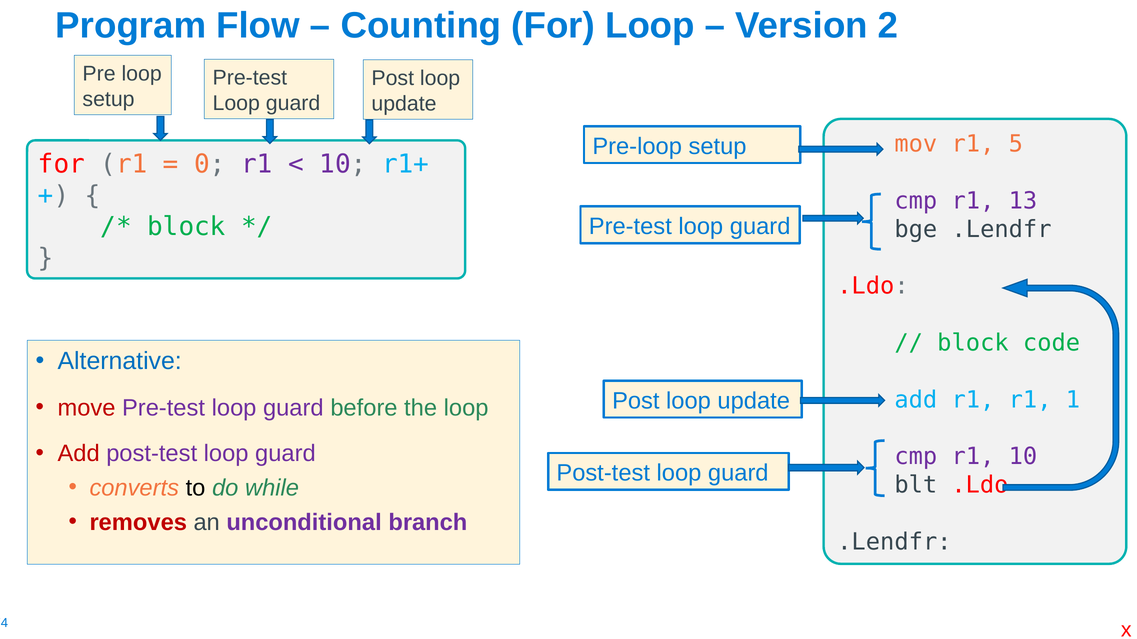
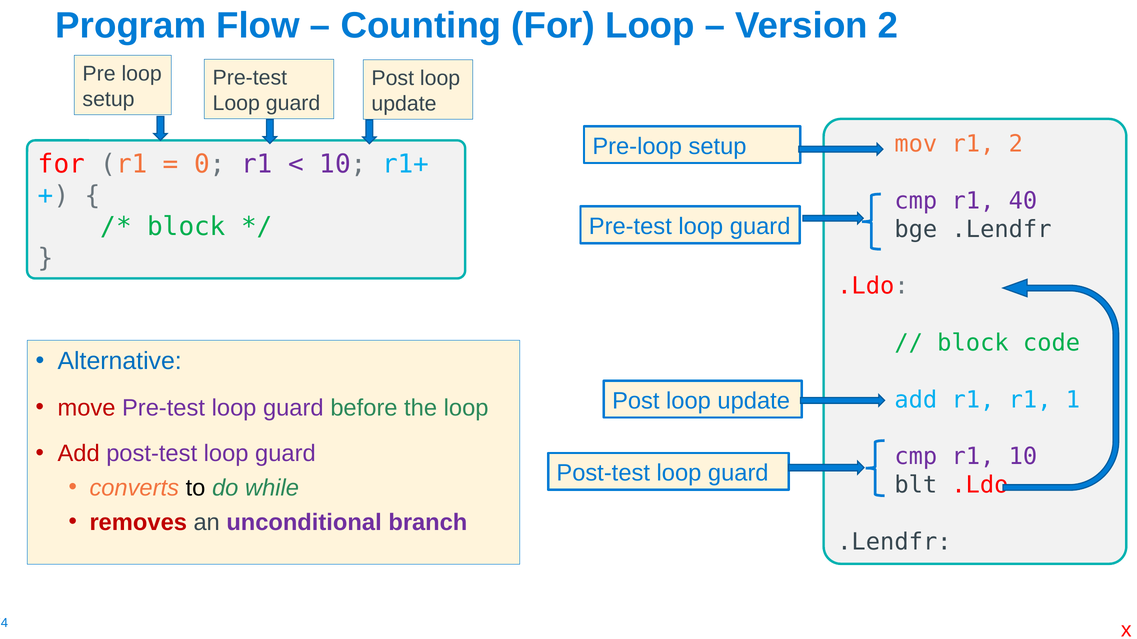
r1 5: 5 -> 2
13: 13 -> 40
